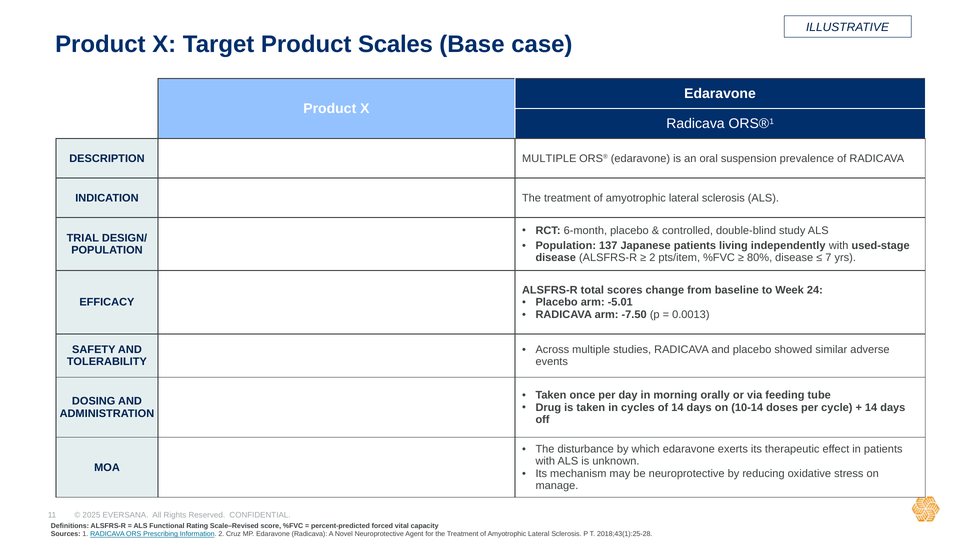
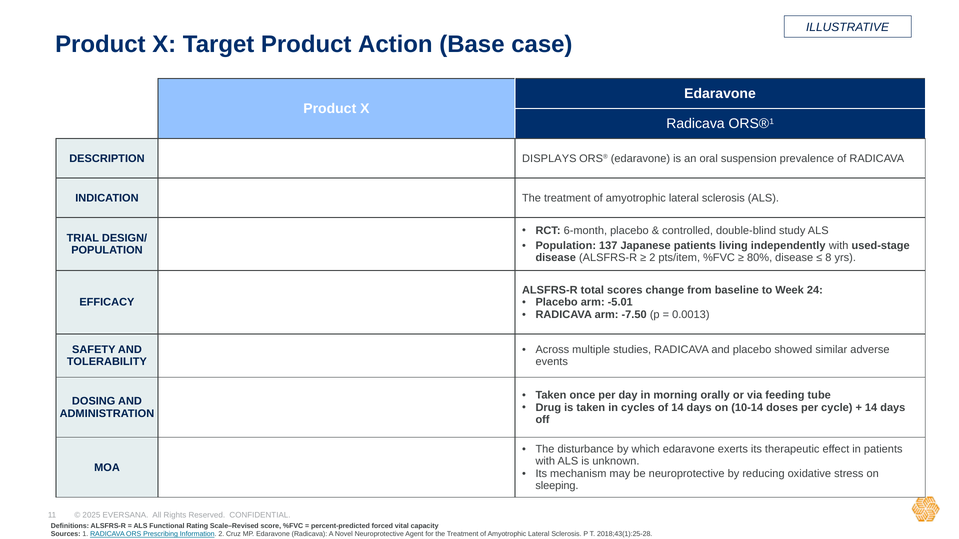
Scales: Scales -> Action
DESCRIPTION MULTIPLE: MULTIPLE -> DISPLAYS
7: 7 -> 8
manage: manage -> sleeping
